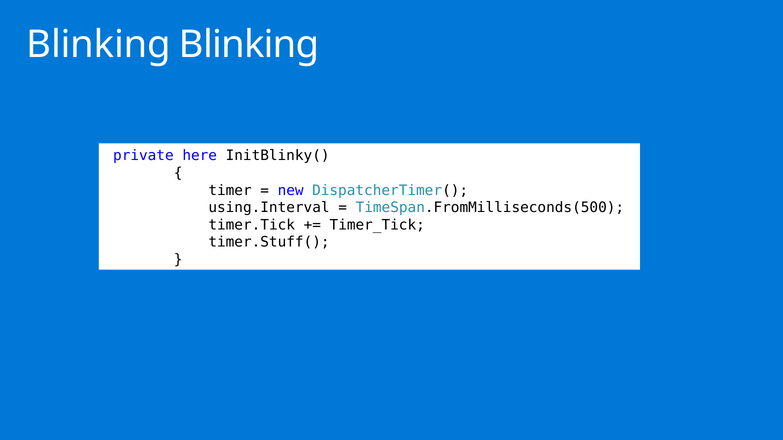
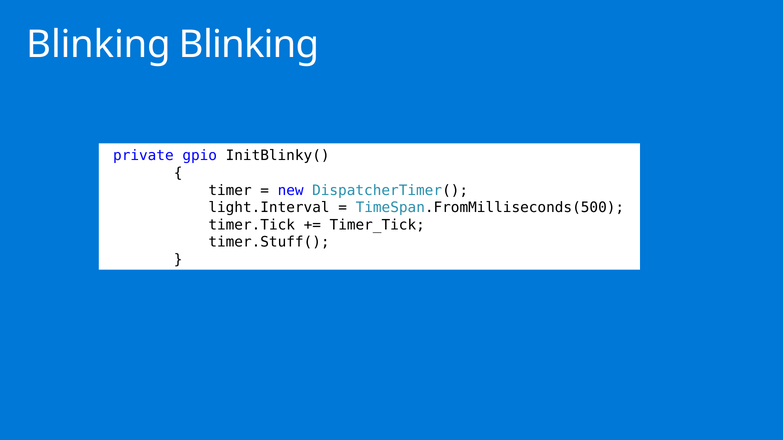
here: here -> gpio
using.Interval: using.Interval -> light.Interval
